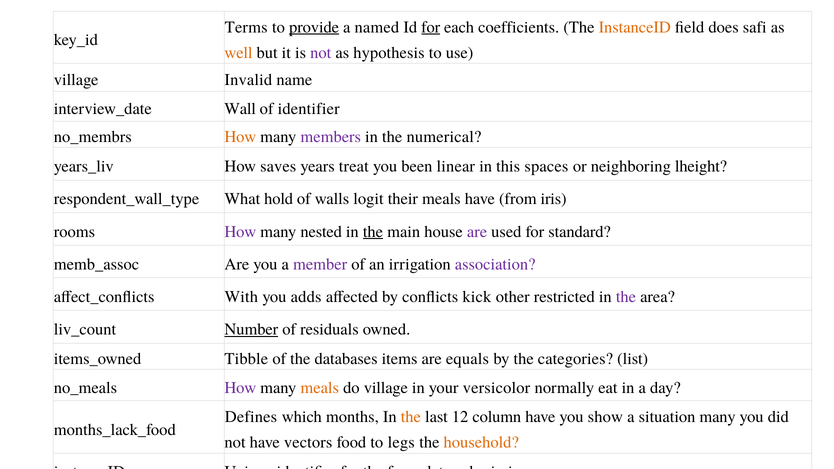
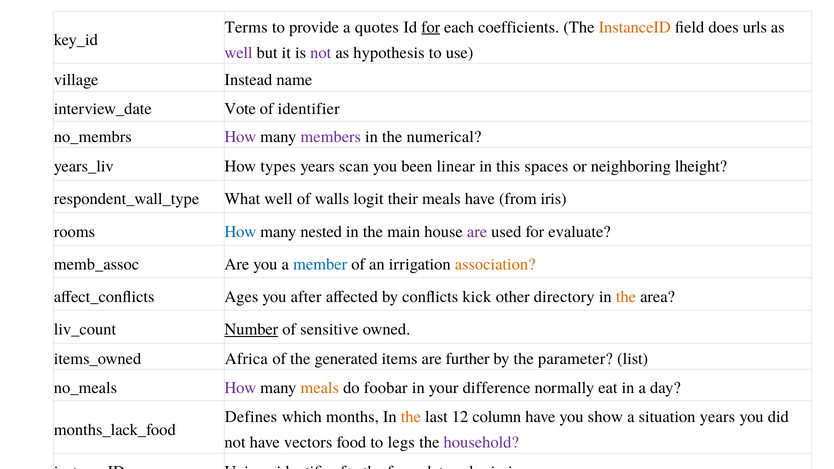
provide underline: present -> none
named: named -> quotes
safi: safi -> urls
well at (239, 53) colour: orange -> purple
Invalid: Invalid -> Instead
Wall: Wall -> Vote
How at (240, 137) colour: orange -> purple
saves: saves -> types
treat: treat -> scan
What hold: hold -> well
How at (240, 232) colour: purple -> blue
the at (373, 232) underline: present -> none
standard: standard -> evaluate
member colour: purple -> blue
association colour: purple -> orange
With: With -> Ages
adds: adds -> after
restricted: restricted -> directory
the at (626, 297) colour: purple -> orange
residuals: residuals -> sensitive
Tibble: Tibble -> Africa
databases: databases -> generated
equals: equals -> further
categories: categories -> parameter
do village: village -> foobar
versicolor: versicolor -> difference
situation many: many -> years
household colour: orange -> purple
